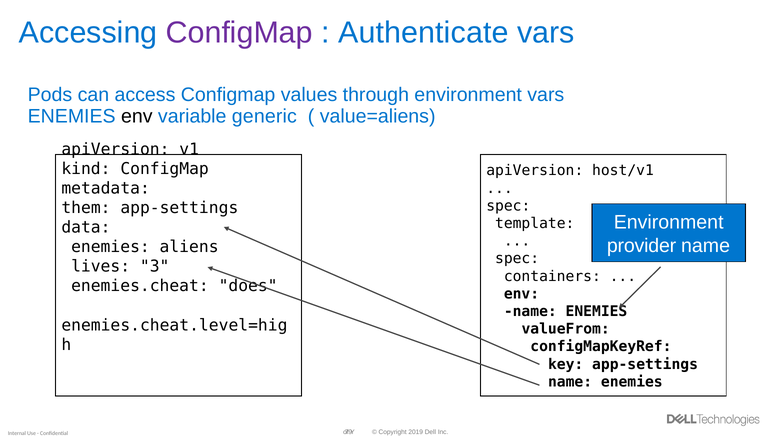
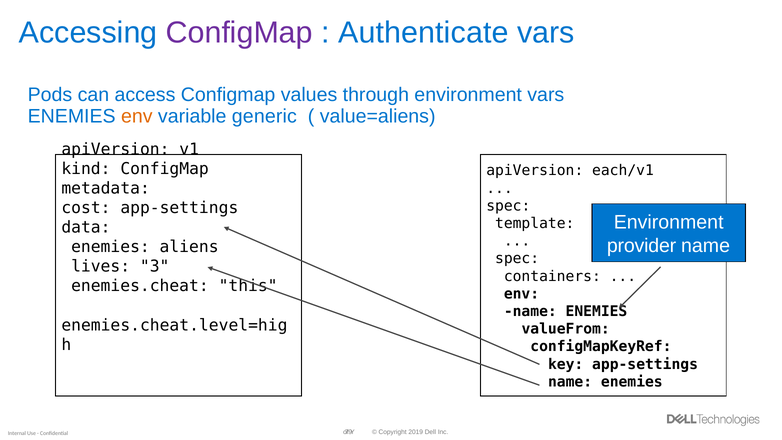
env at (137, 116) colour: black -> orange
host/v1: host/v1 -> each/v1
them: them -> cost
does: does -> this
